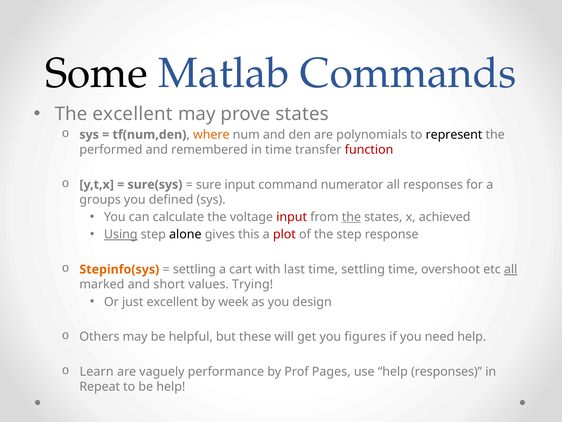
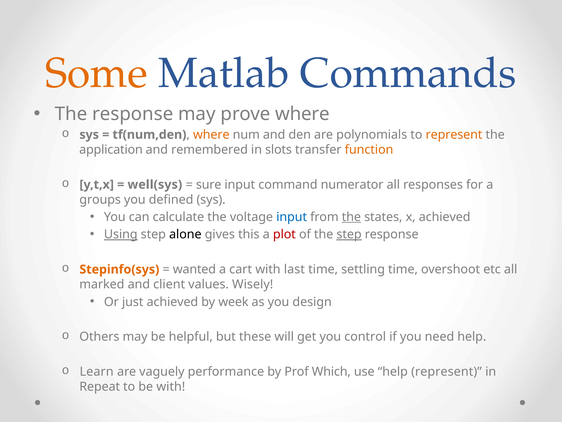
Some colour: black -> orange
The excellent: excellent -> response
prove states: states -> where
represent at (454, 134) colour: black -> orange
performed: performed -> application
in time: time -> slots
function colour: red -> orange
sure(sys: sure(sys -> well(sys
input at (292, 217) colour: red -> blue
step at (349, 234) underline: none -> present
settling at (194, 269): settling -> wanted
all at (511, 269) underline: present -> none
short: short -> client
Trying: Trying -> Wisely
just excellent: excellent -> achieved
figures: figures -> control
Pages: Pages -> Which
help responses: responses -> represent
be help: help -> with
